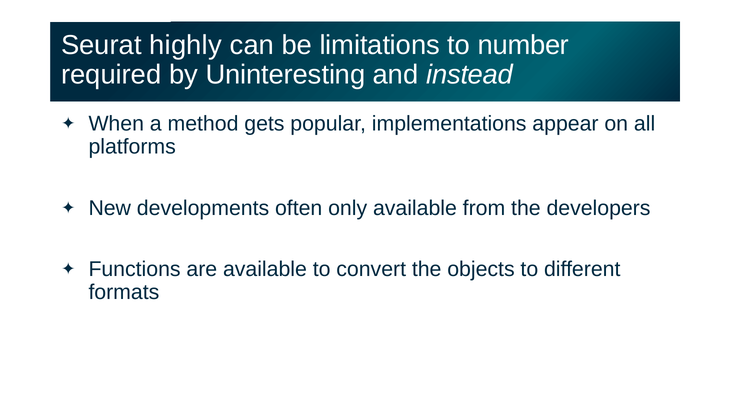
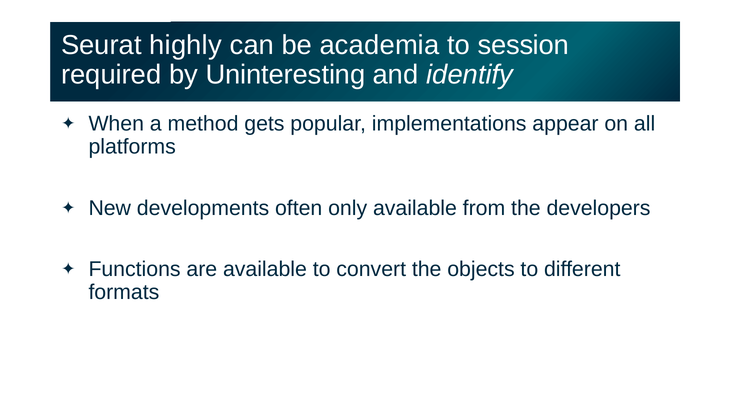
limitations: limitations -> academia
number: number -> session
instead: instead -> identify
